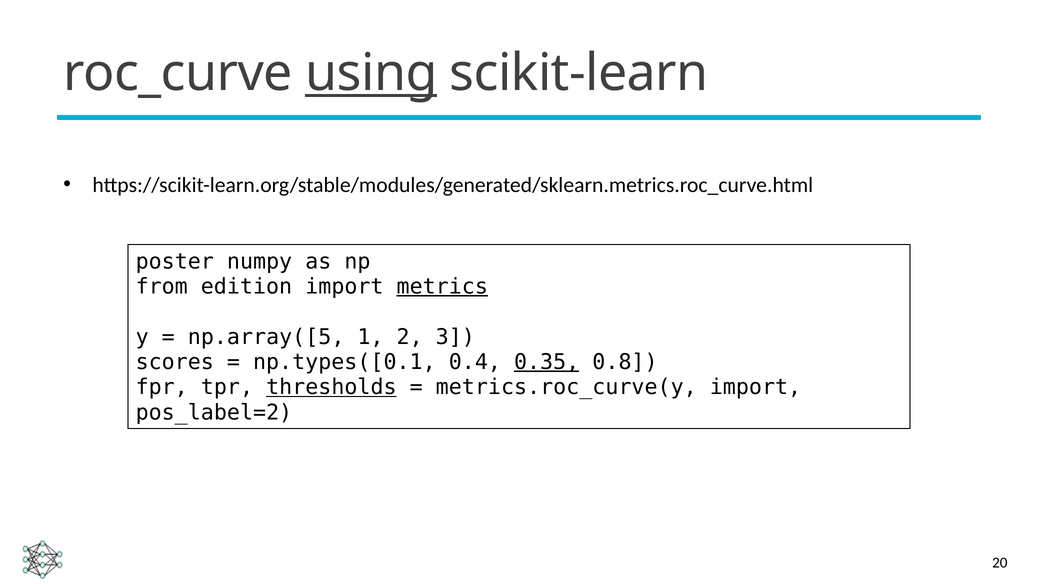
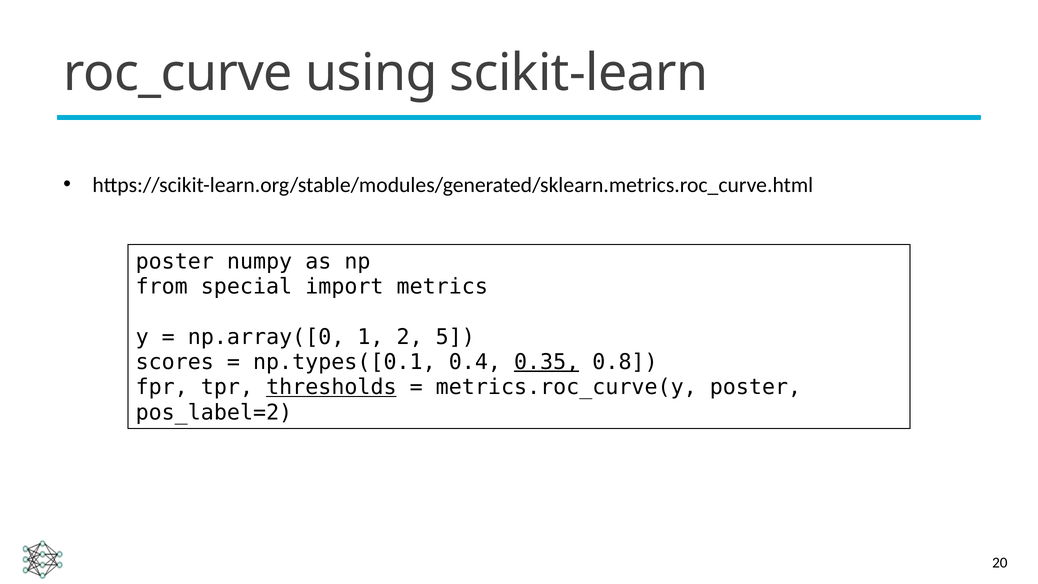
using underline: present -> none
edition: edition -> special
metrics underline: present -> none
np.array([5: np.array([5 -> np.array([0
3: 3 -> 5
import at (755, 387): import -> poster
